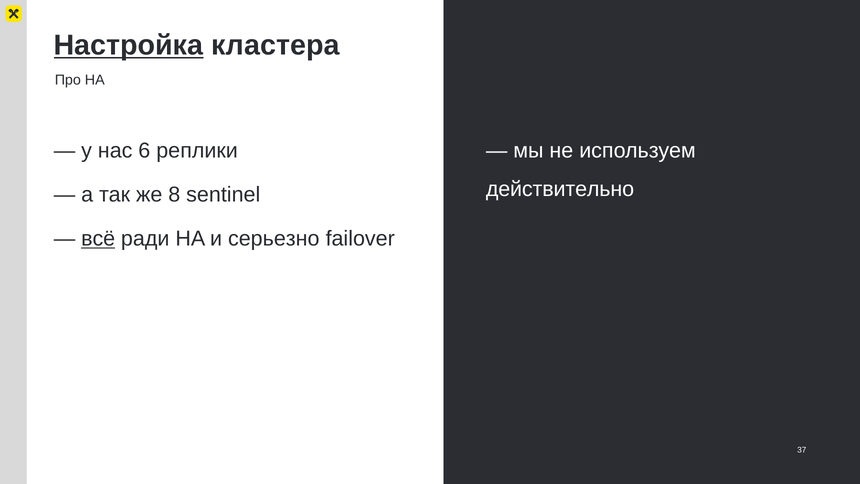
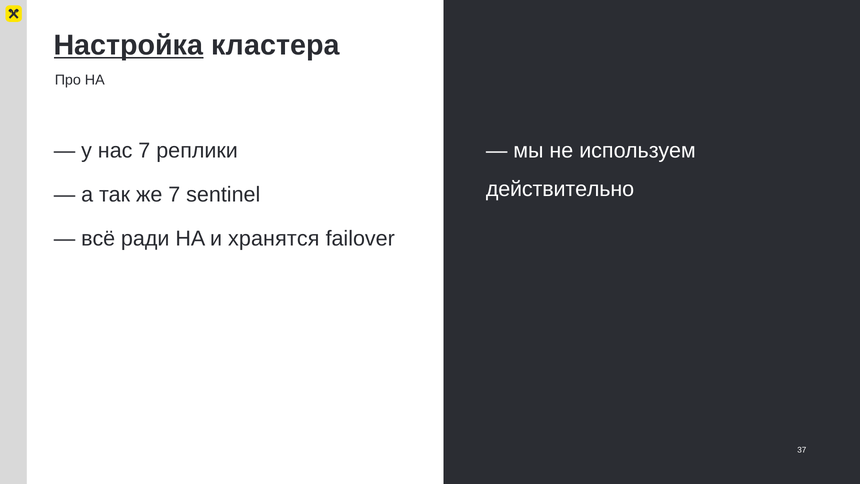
нас 6: 6 -> 7
же 8: 8 -> 7
всё underline: present -> none
серьезно: серьезно -> хранятся
